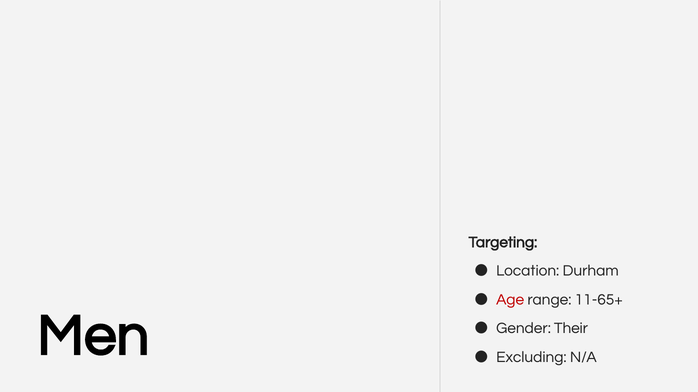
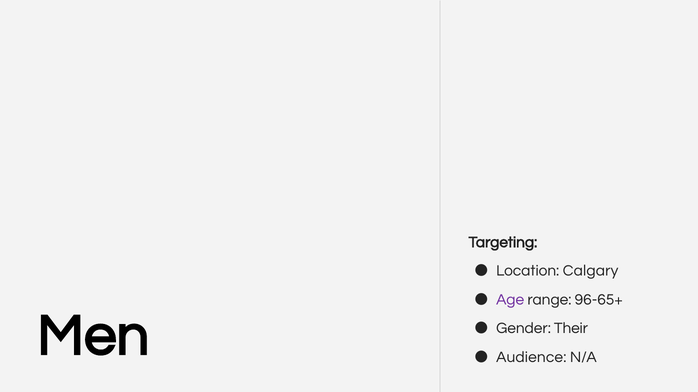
Durham: Durham -> Calgary
Age colour: red -> purple
11-65+: 11-65+ -> 96-65+
Excluding: Excluding -> Audience
